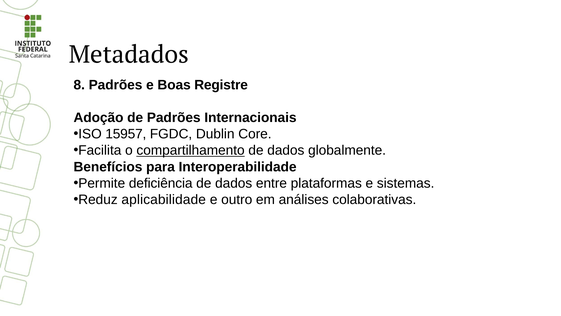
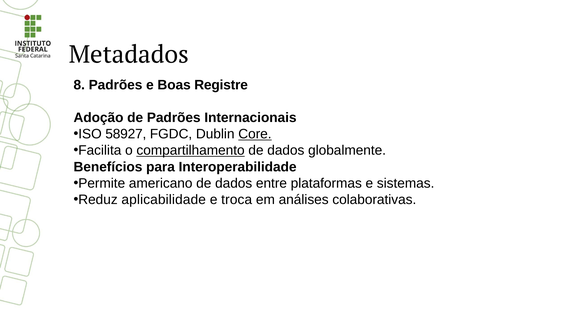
15957: 15957 -> 58927
Core underline: none -> present
deficiência: deficiência -> americano
outro: outro -> troca
